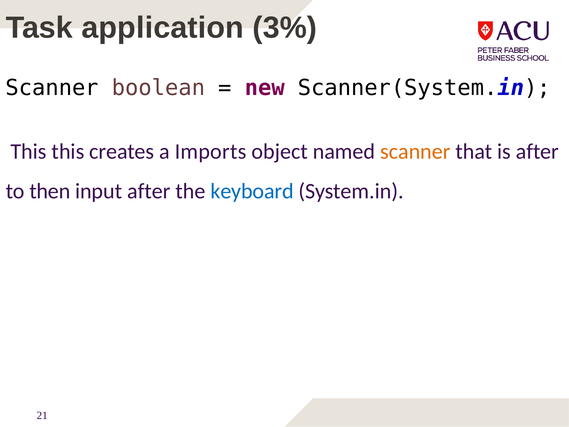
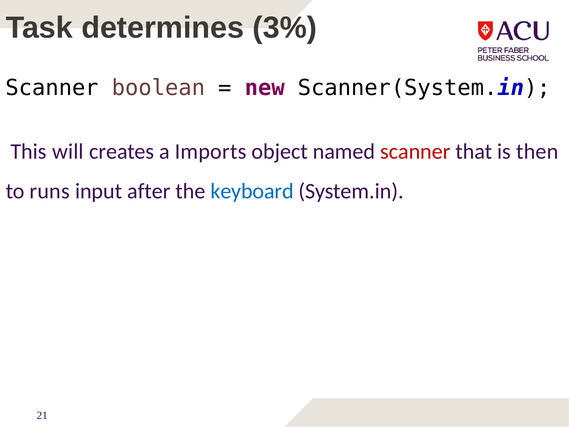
application: application -> determines
This this: this -> will
scanner at (415, 151) colour: orange -> red
is after: after -> then
then: then -> runs
